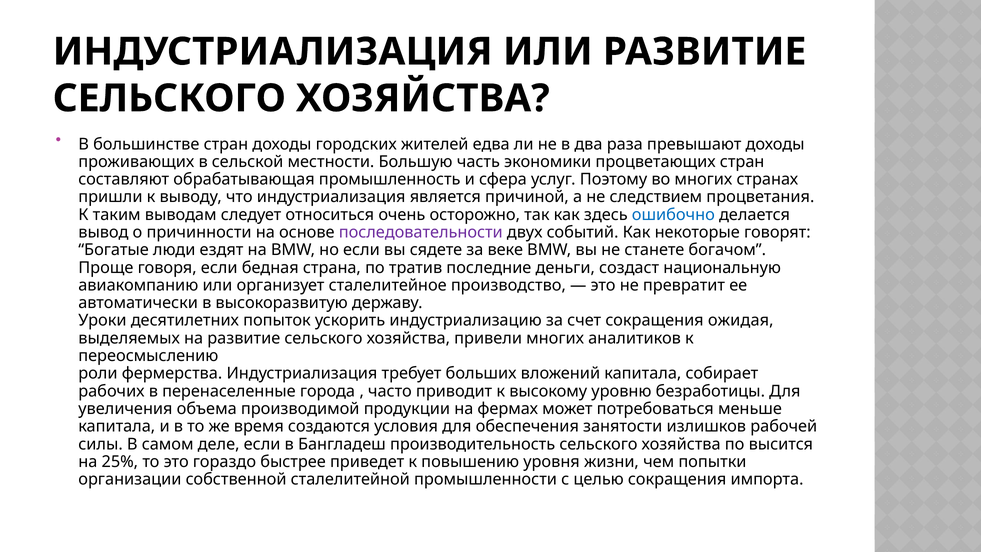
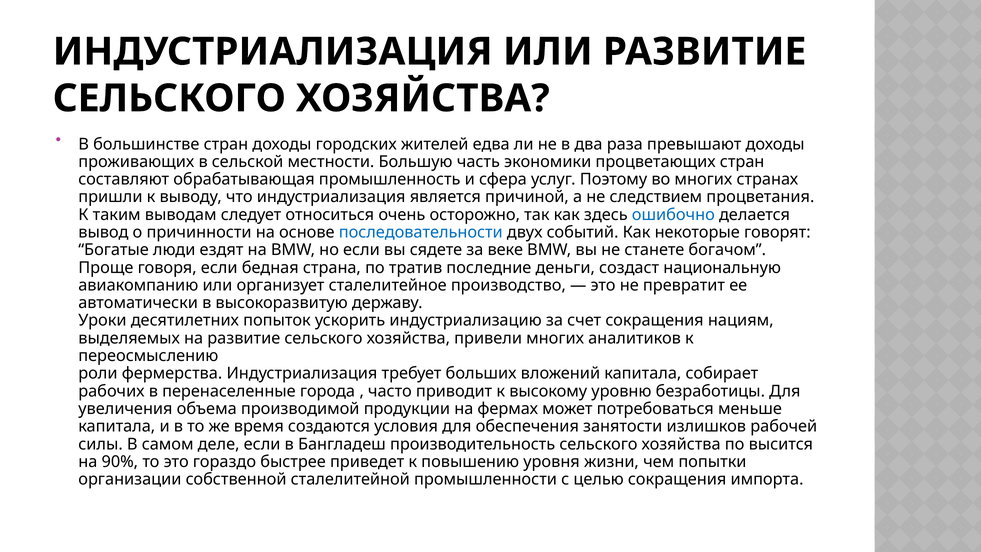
последовательности colour: purple -> blue
ожидая: ожидая -> нациям
25%: 25% -> 90%
